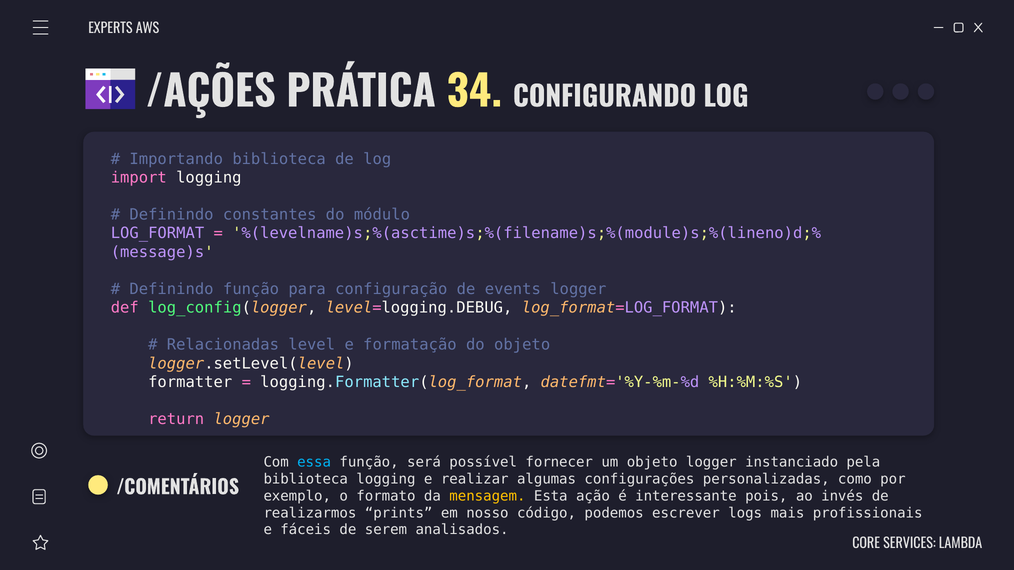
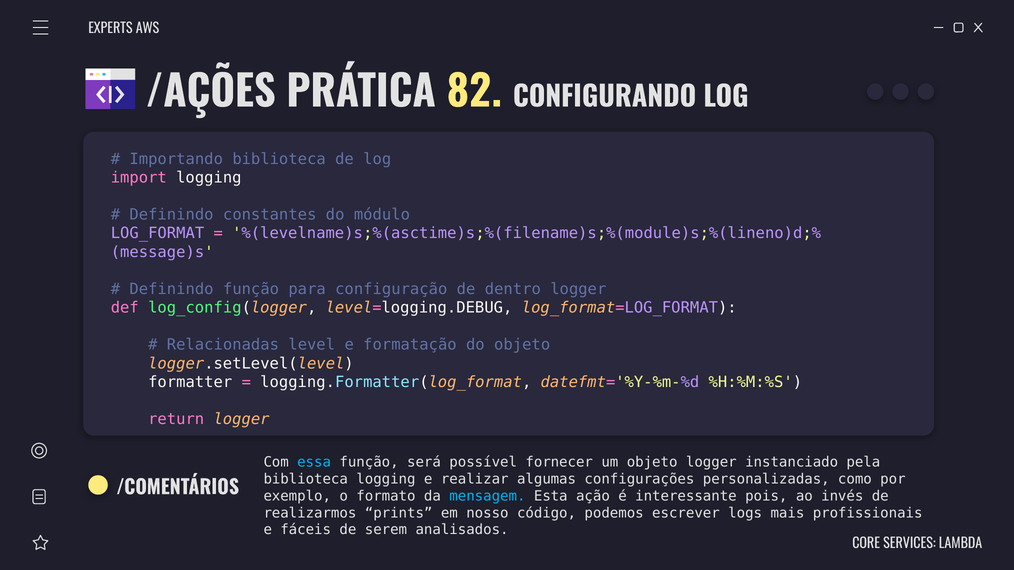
34: 34 -> 82
events: events -> dentro
mensagem colour: yellow -> light blue
